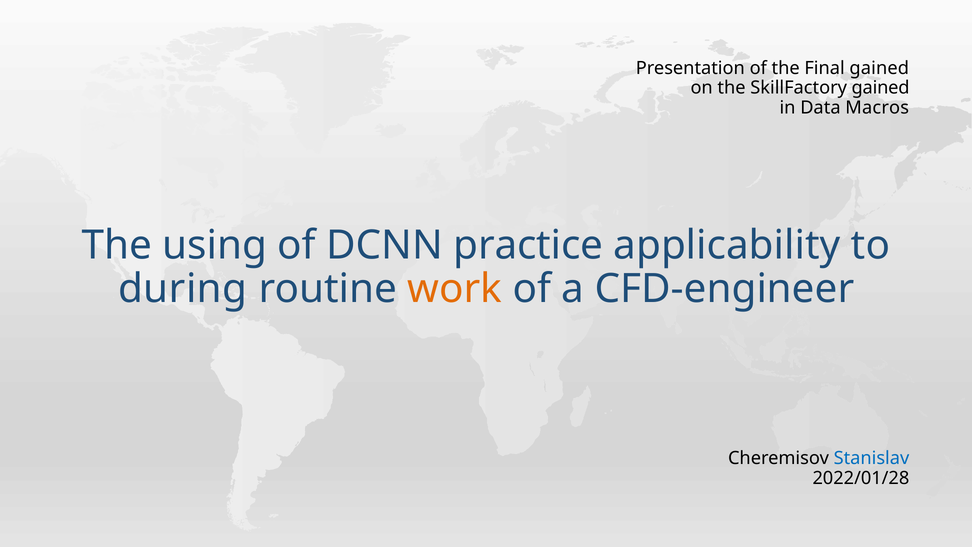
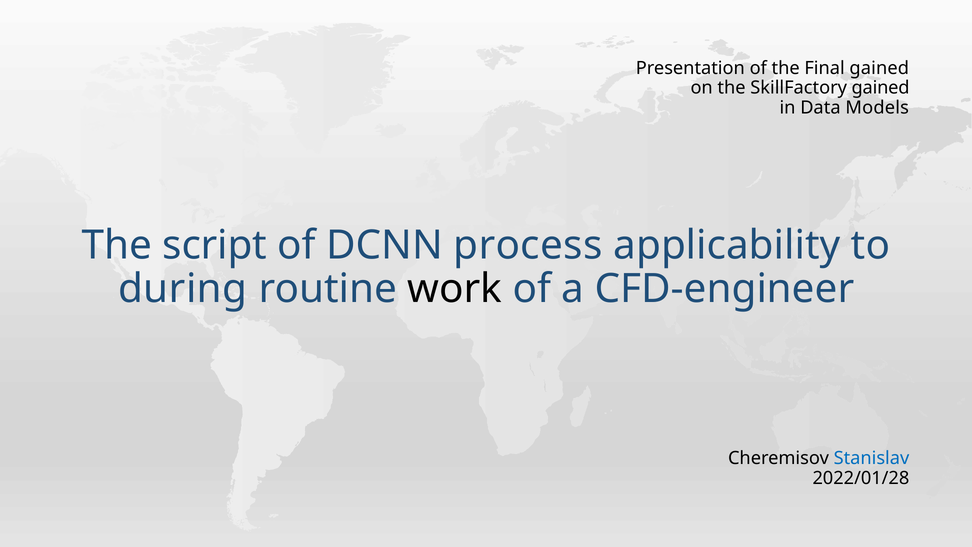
Macros: Macros -> Models
using: using -> script
practice: practice -> process
work colour: orange -> black
